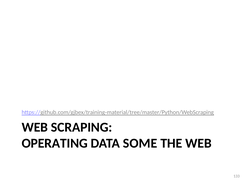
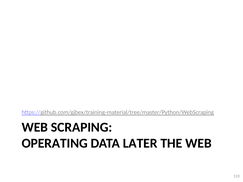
SOME: SOME -> LATER
